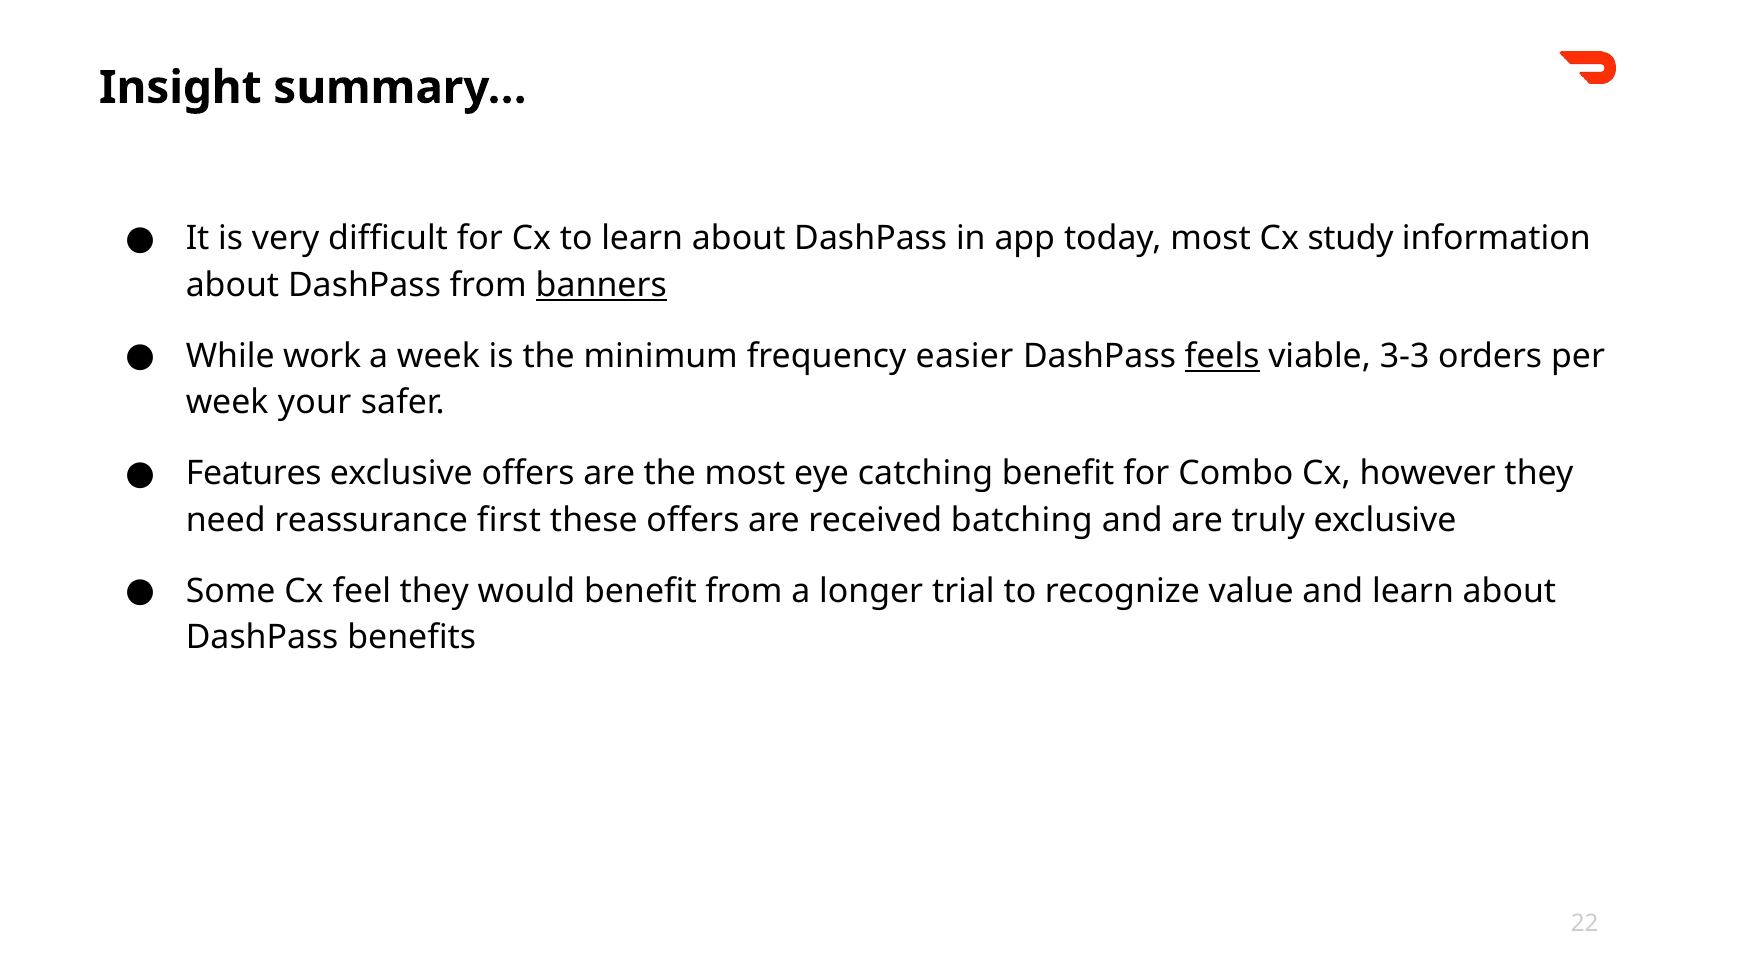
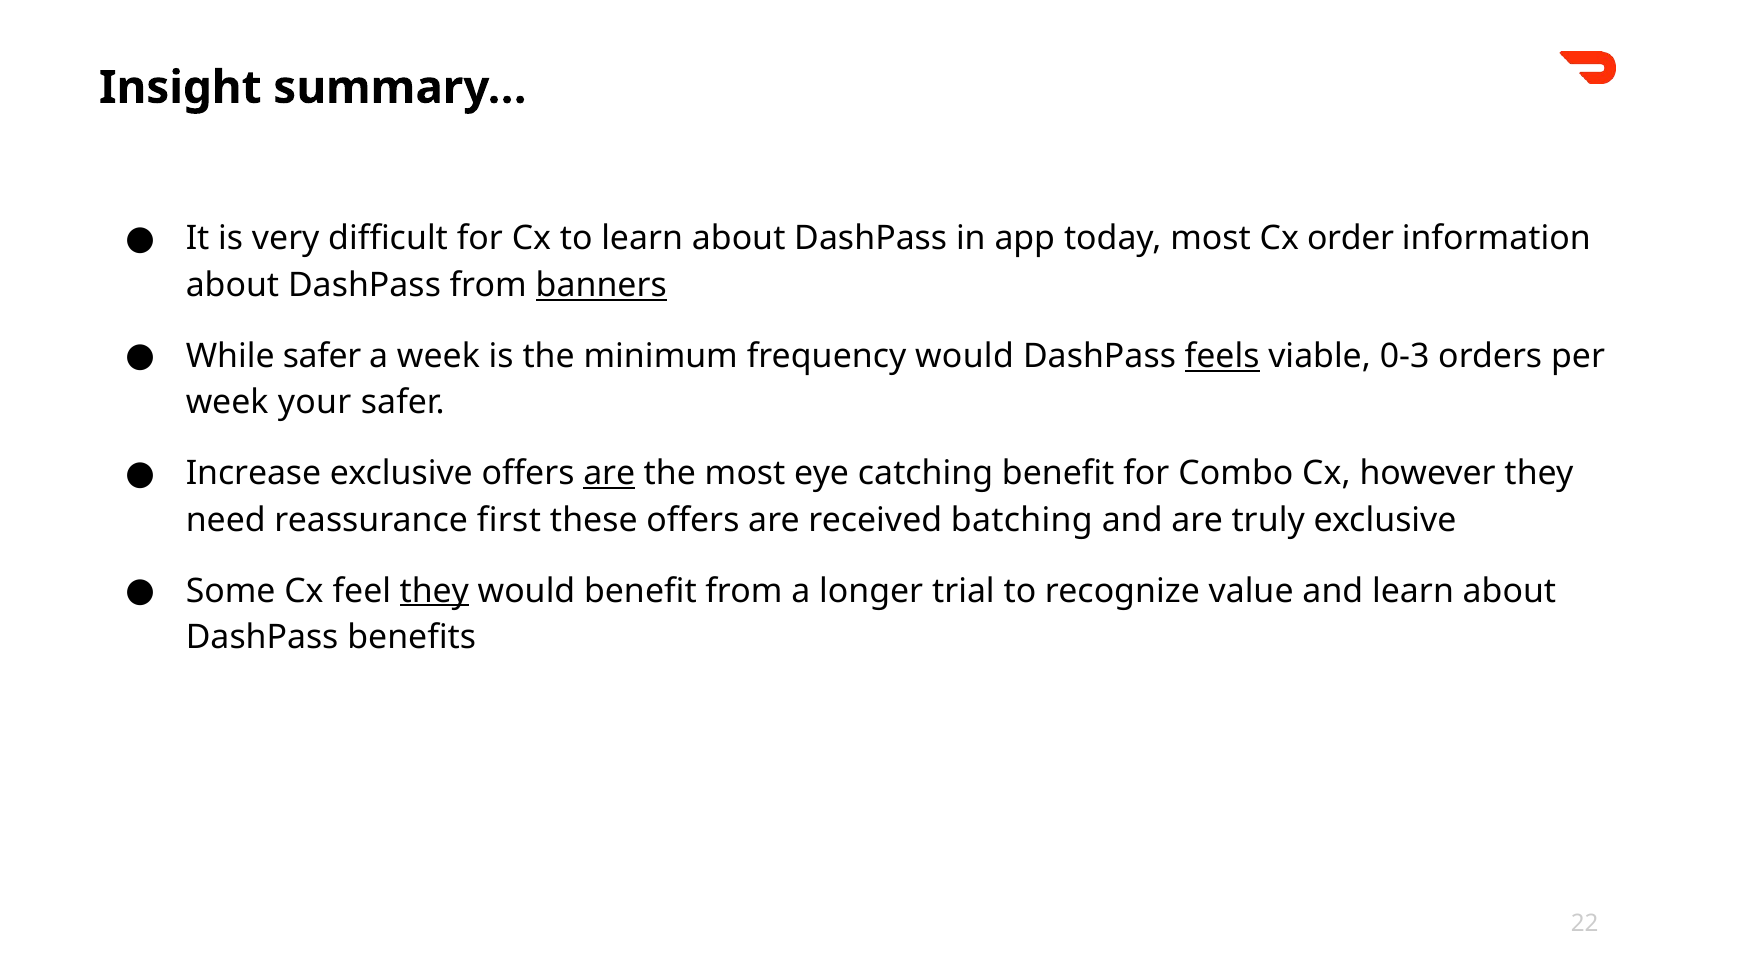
study: study -> order
While work: work -> safer
frequency easier: easier -> would
3-3: 3-3 -> 0-3
Features: Features -> Increase
are at (609, 474) underline: none -> present
they at (434, 591) underline: none -> present
